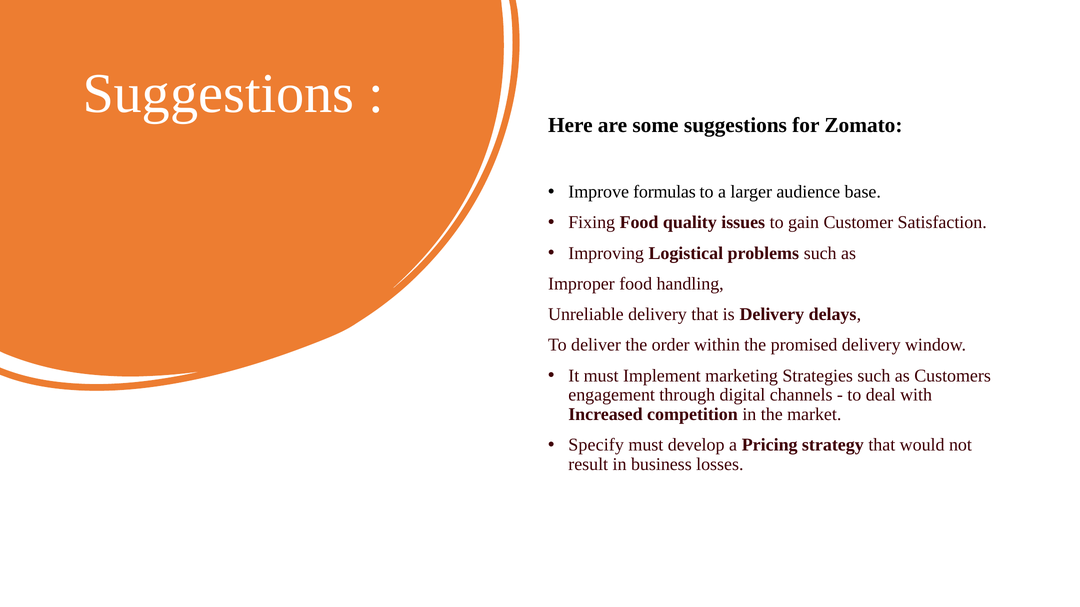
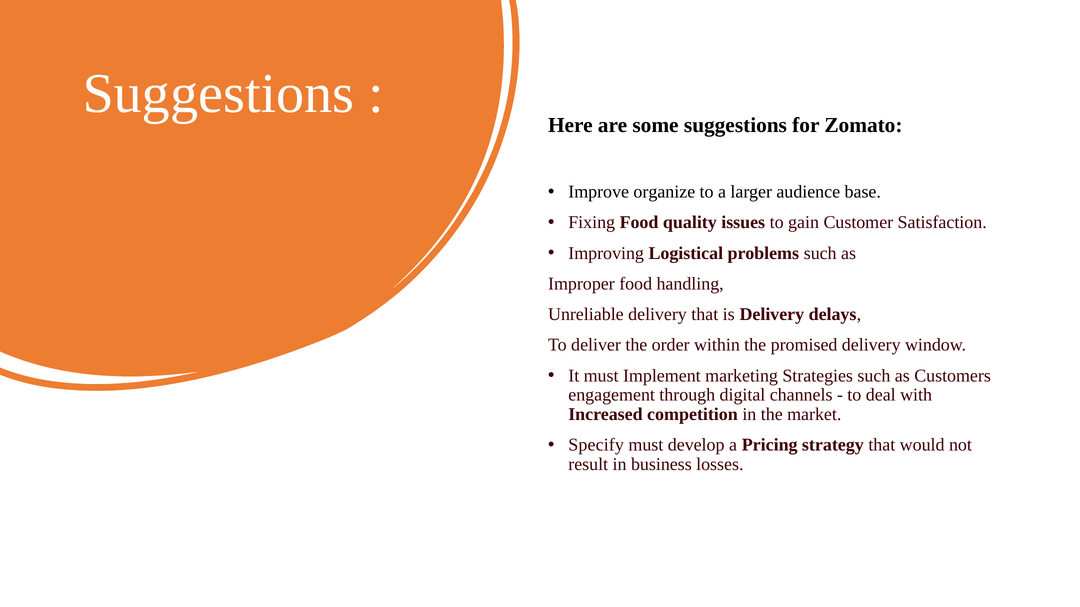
formulas: formulas -> organize
